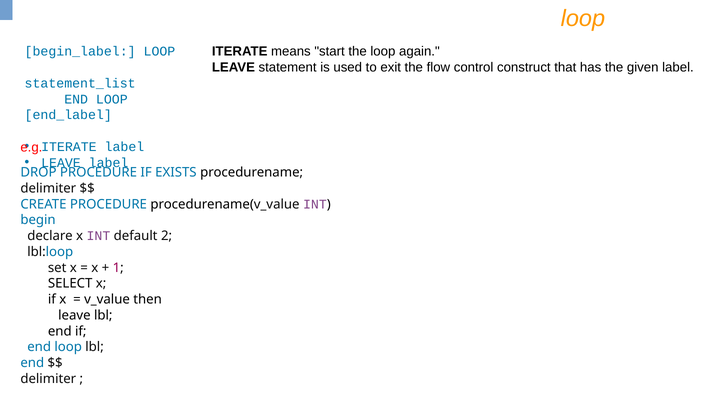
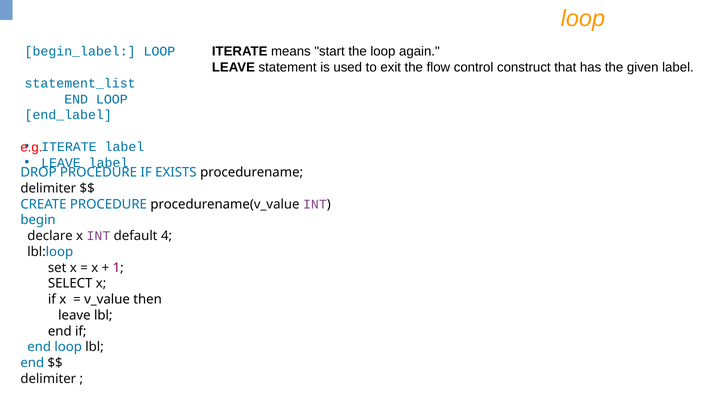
2: 2 -> 4
